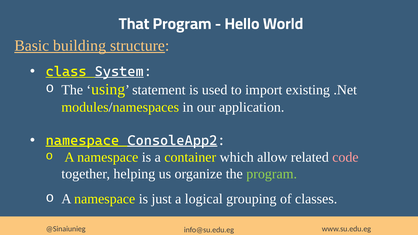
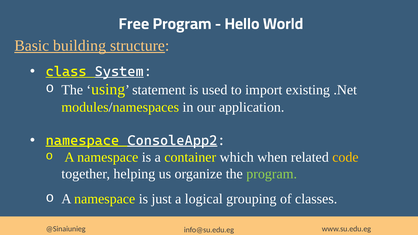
That: That -> Free
allow: allow -> when
code colour: pink -> yellow
